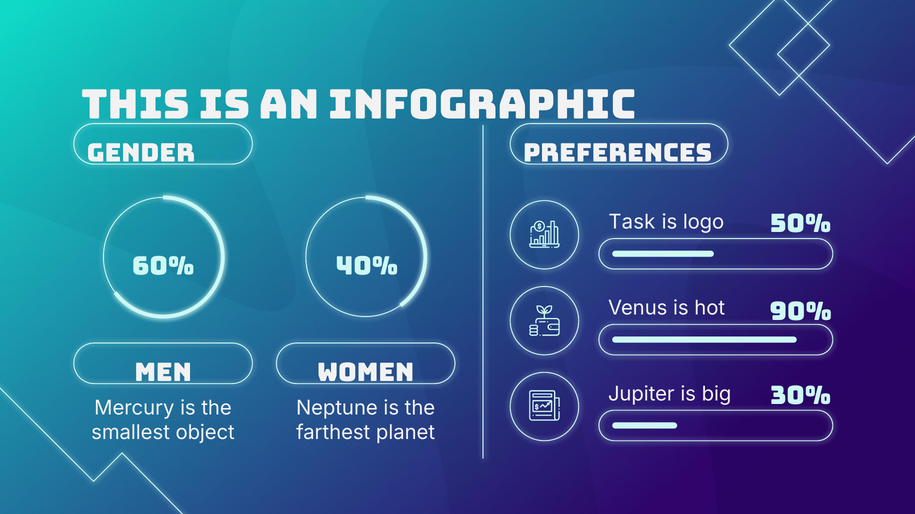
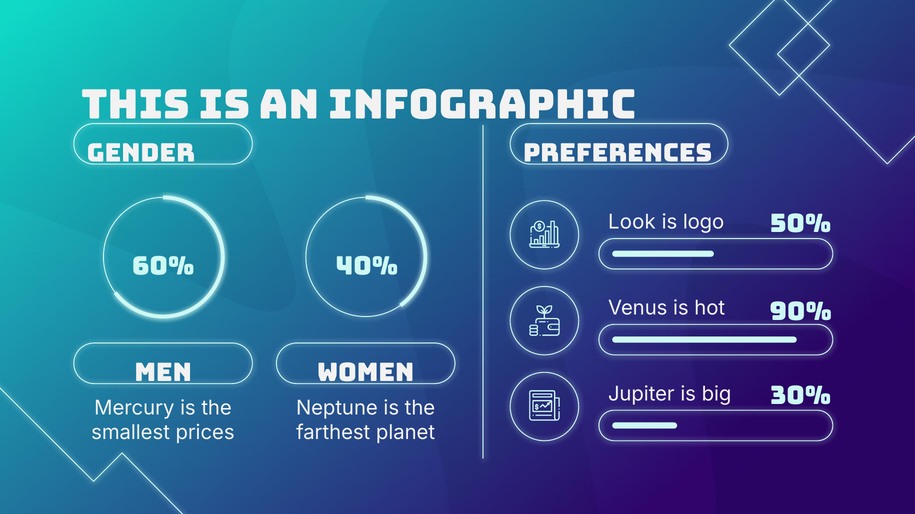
Task: Task -> Look
object: object -> prices
